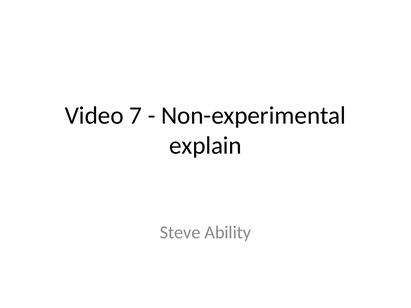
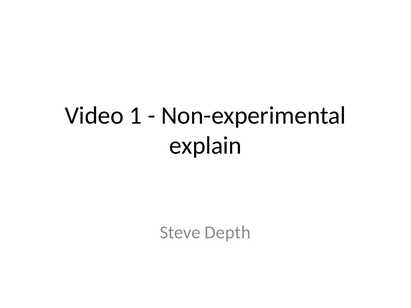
7: 7 -> 1
Ability: Ability -> Depth
